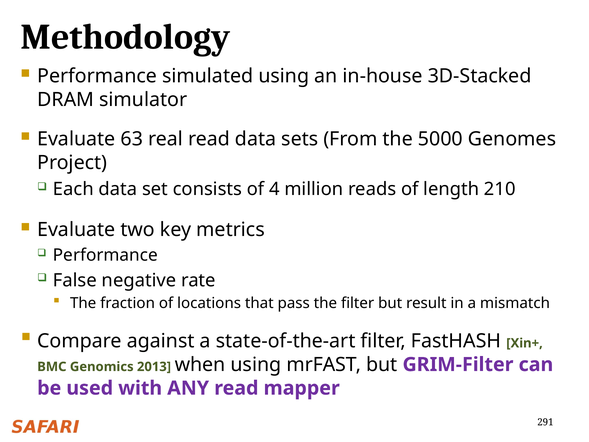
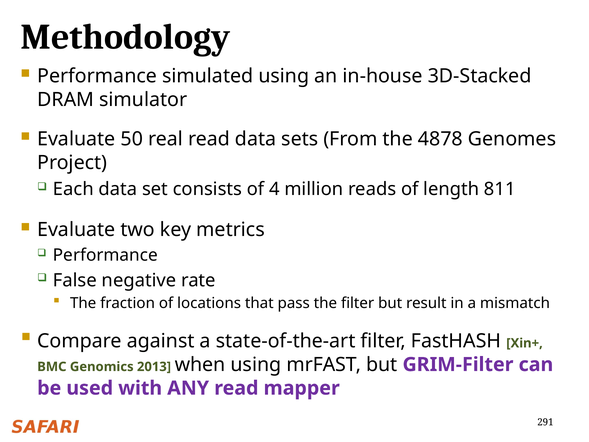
63: 63 -> 50
5000: 5000 -> 4878
210: 210 -> 811
